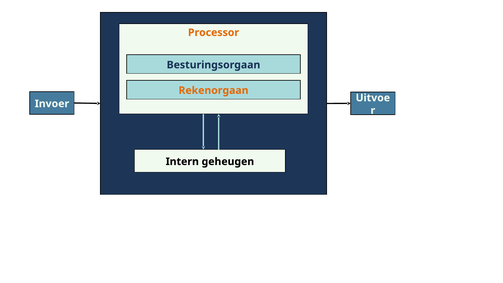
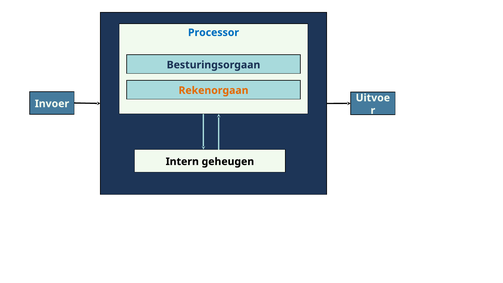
Processor colour: orange -> blue
